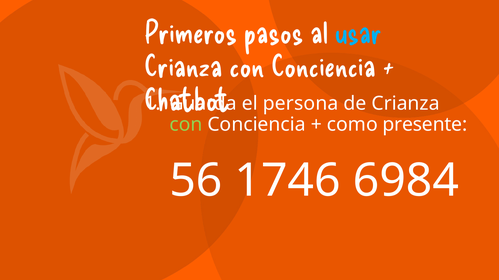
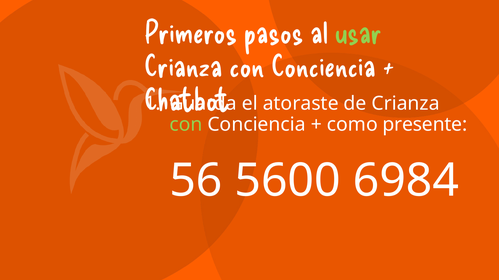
usar colour: light blue -> light green
persona: persona -> atoraste
1746: 1746 -> 5600
